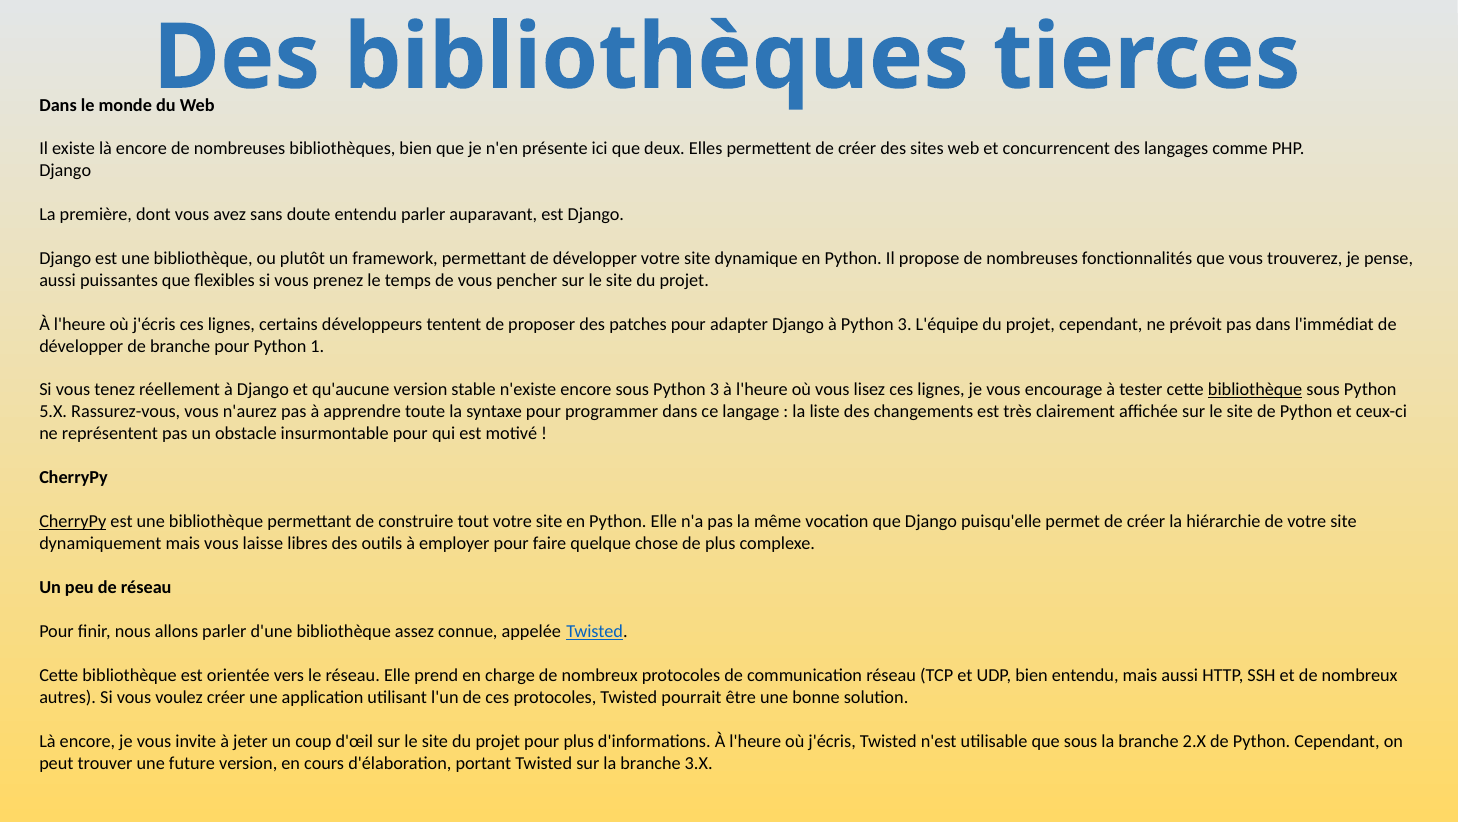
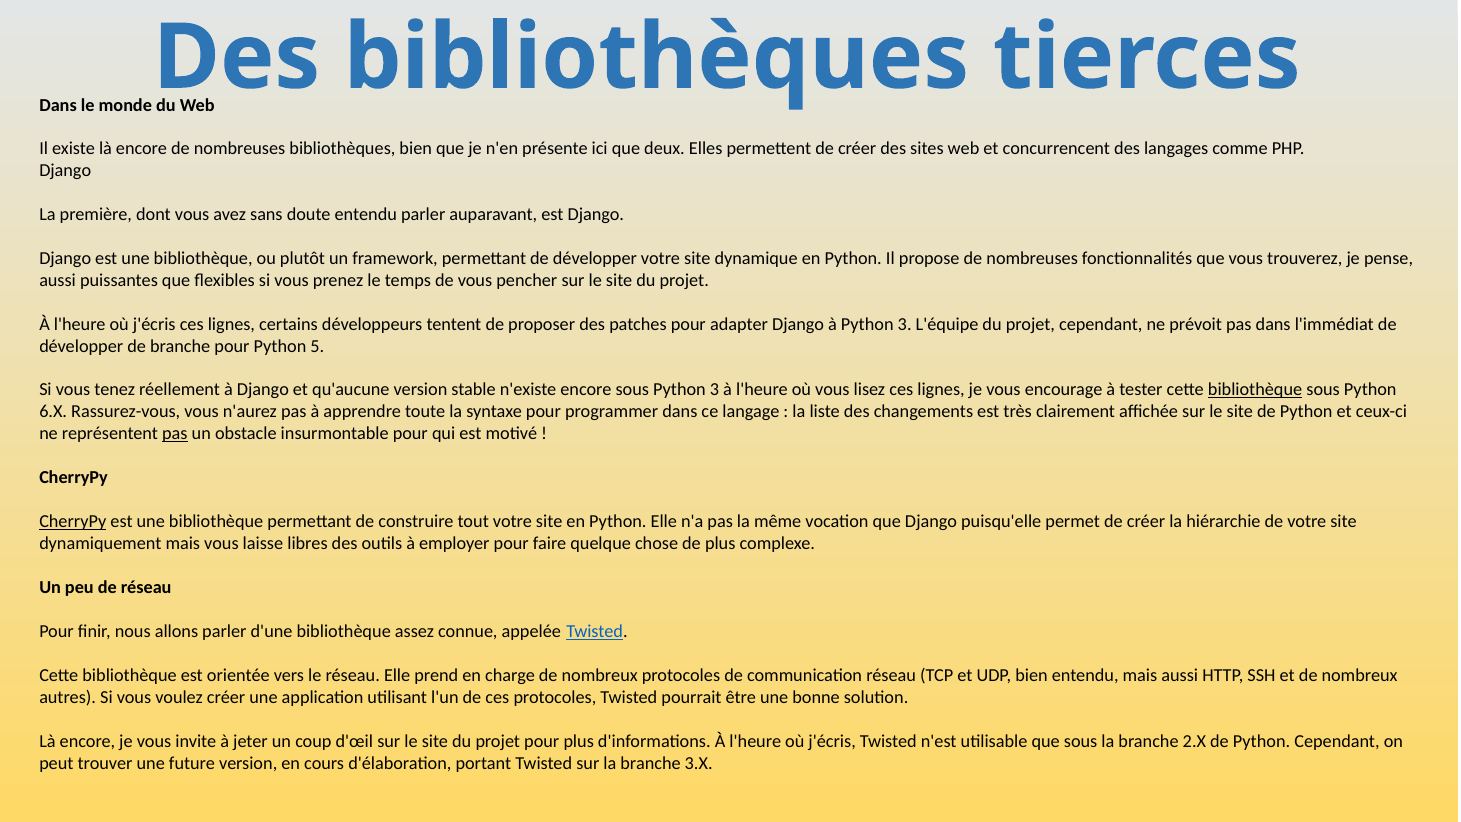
1: 1 -> 5
5.X: 5.X -> 6.X
pas at (175, 434) underline: none -> present
